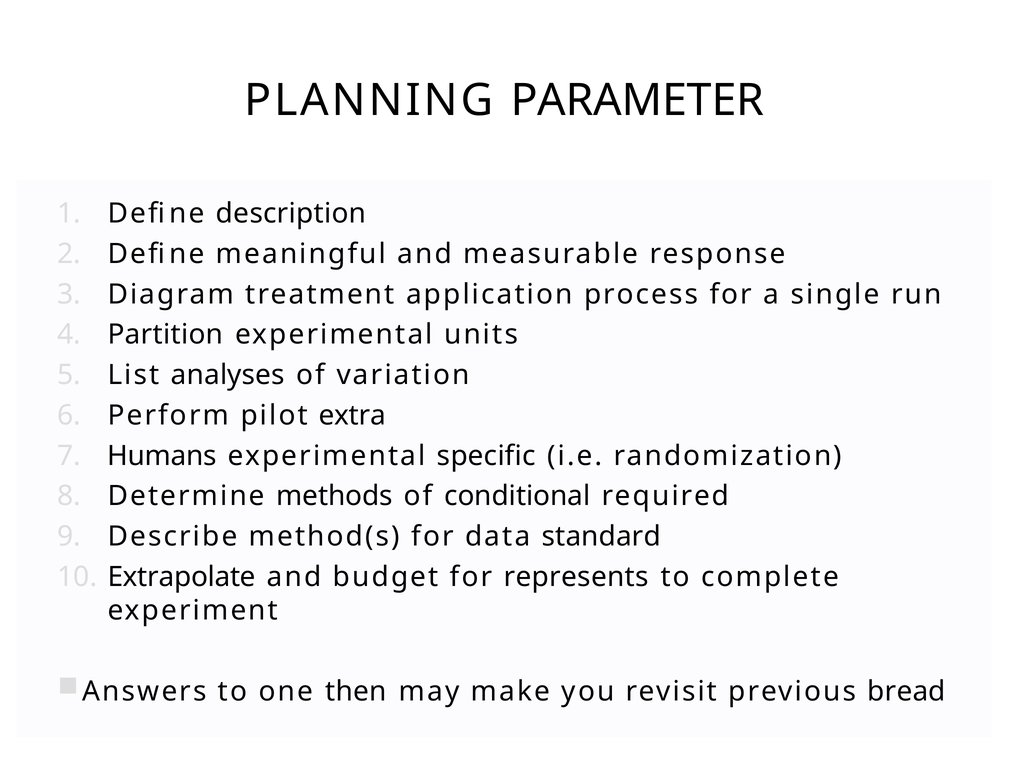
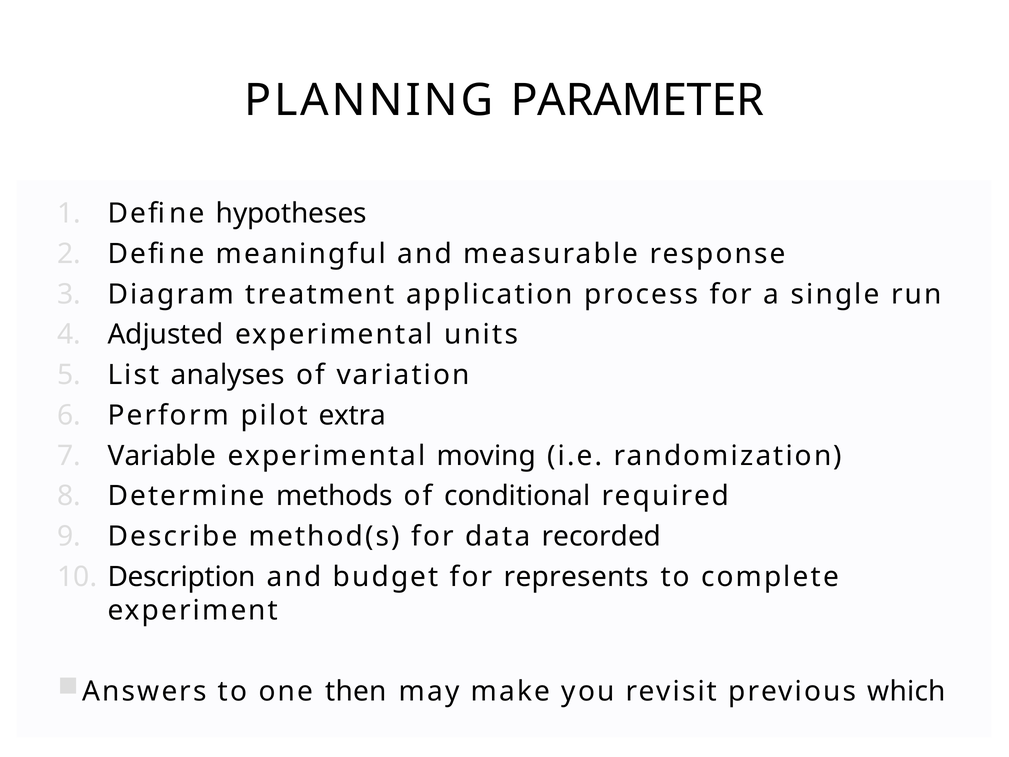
description: description -> hypotheses
Partition: Partition -> Adjusted
Humans: Humans -> Variable
specific: specific -> moving
standard: standard -> recorded
Extrapolate: Extrapolate -> Description
bread: bread -> which
